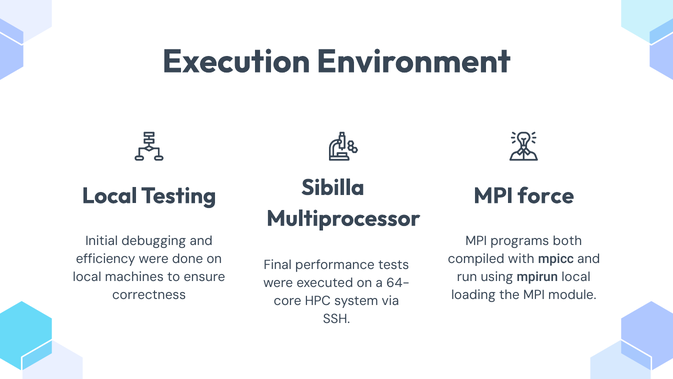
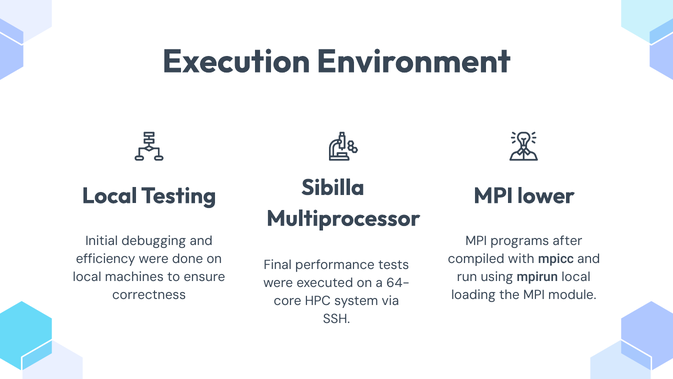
force: force -> lower
both: both -> after
